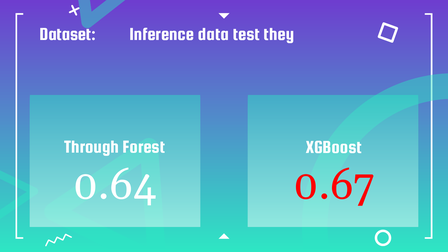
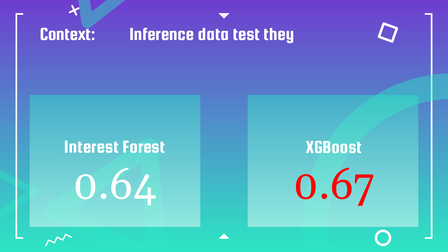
Dataset: Dataset -> Context
Through: Through -> Interest
